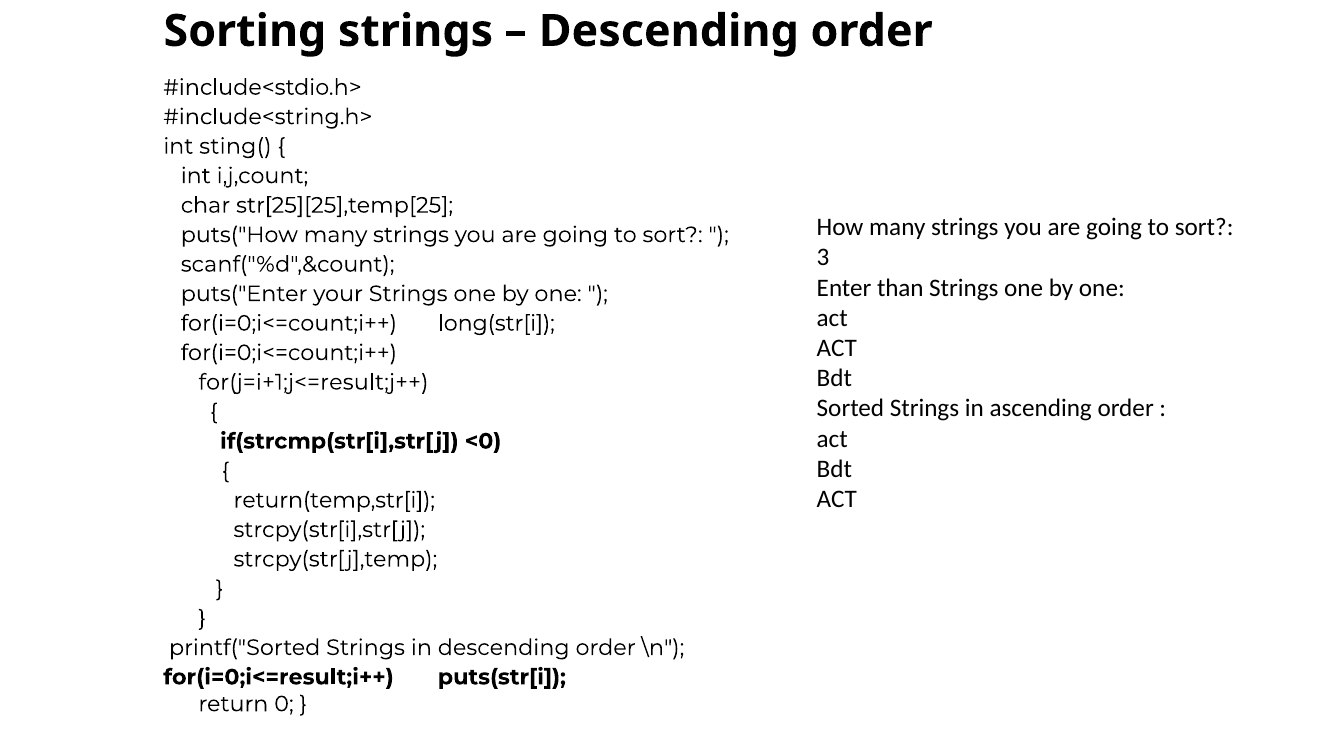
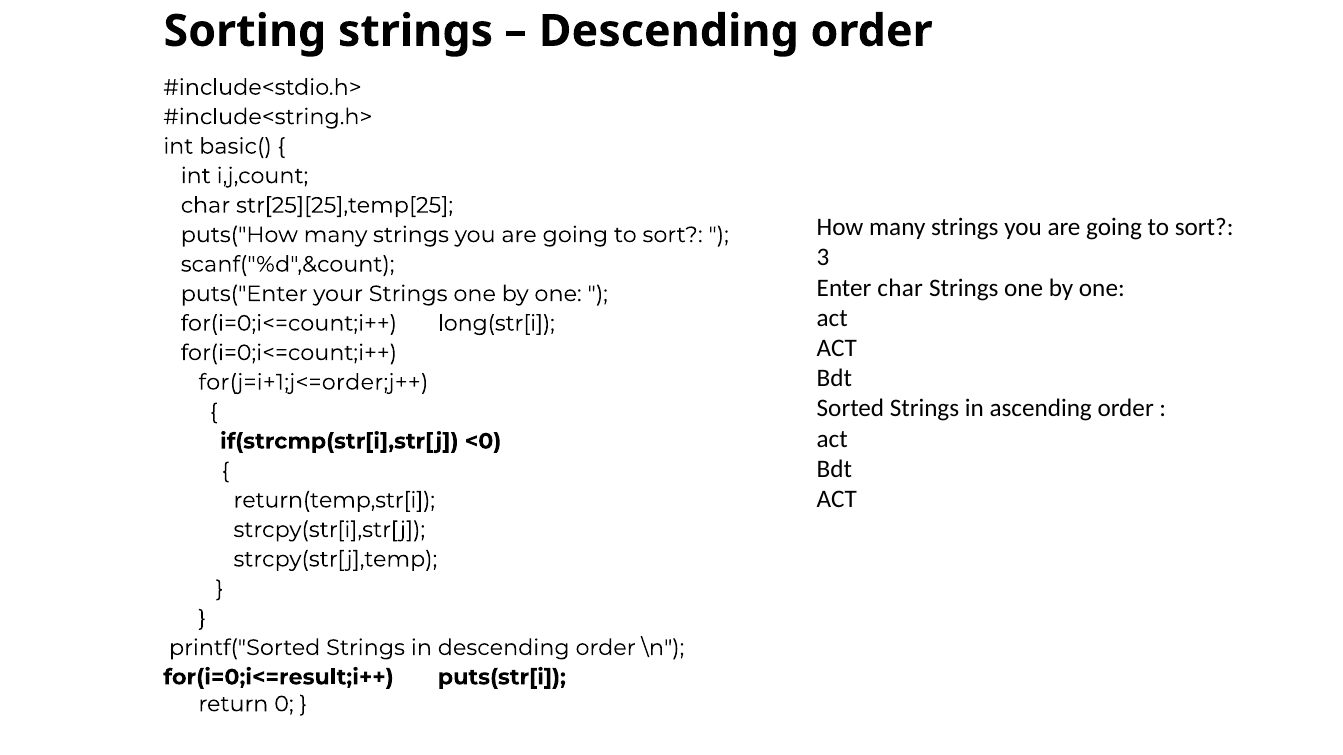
sting(: sting( -> basic(
Enter than: than -> char
for(j=i+1;j<=result;j++: for(j=i+1;j<=result;j++ -> for(j=i+1;j<=order;j++
